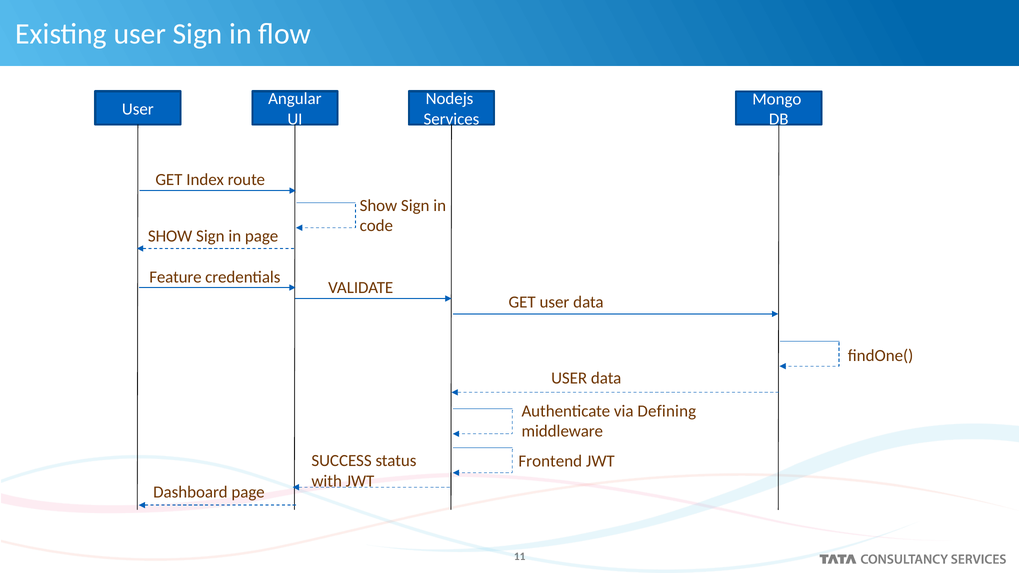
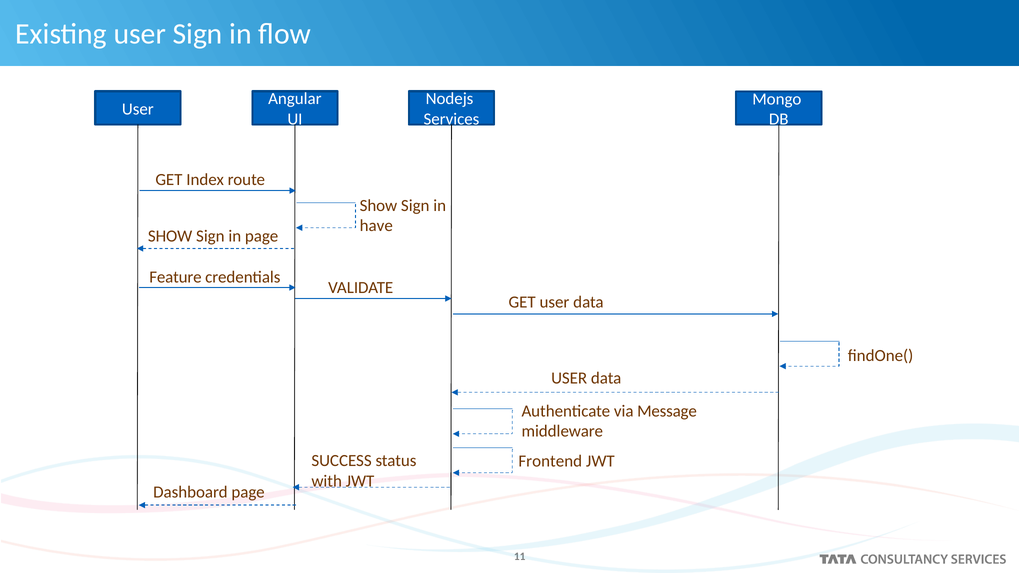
code: code -> have
Defining: Defining -> Message
